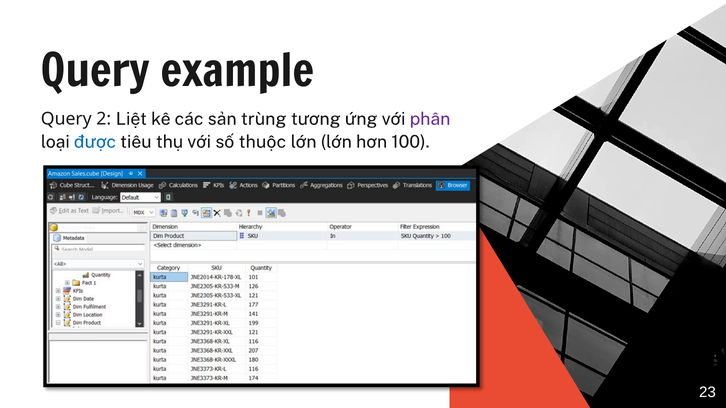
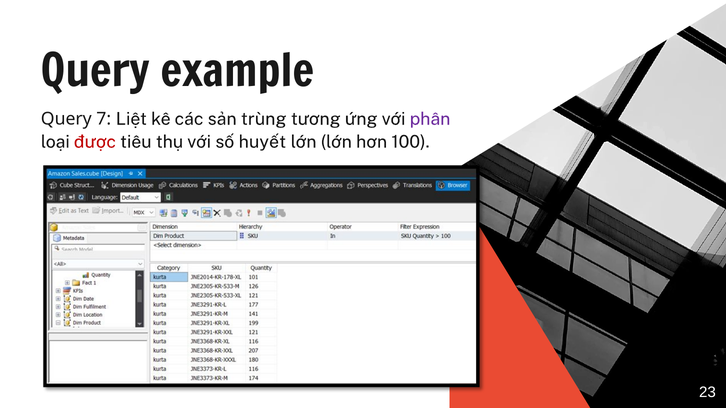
2: 2 -> 7
được colour: blue -> red
thuộc: thuộc -> huyết
